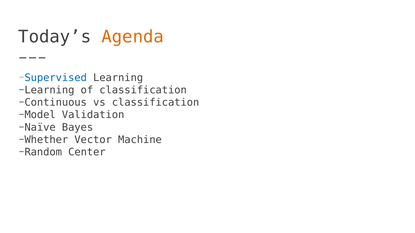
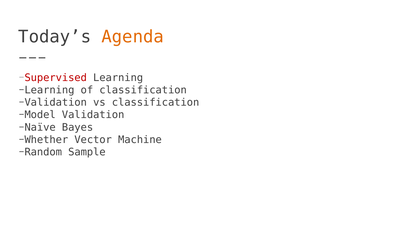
Supervised colour: blue -> red
Continuous at (56, 103): Continuous -> Validation
Center: Center -> Sample
